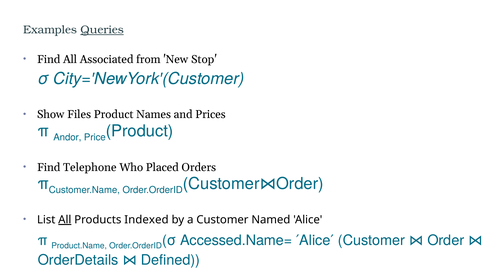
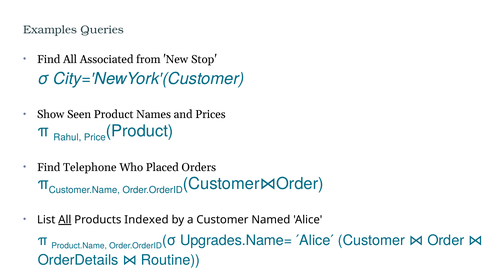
Queries underline: present -> none
Files: Files -> Seen
Andor: Andor -> Rahul
Accessed.Name=: Accessed.Name= -> Upgrades.Name=
Defined: Defined -> Routine
